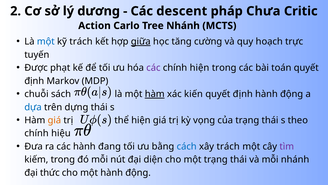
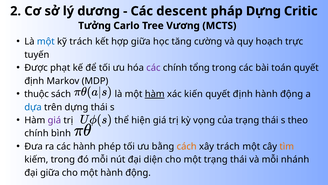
pháp Chưa: Chưa -> Dựng
Action: Action -> Tưởng
Tree Nhánh: Nhánh -> Vương
giữa at (141, 42) underline: present -> none
chính hiện: hiện -> tổng
chuỗi: chuỗi -> thuộc
giá at (54, 120) colour: orange -> purple
hiệu: hiệu -> bình
đang: đang -> phép
cách colour: blue -> orange
tìm colour: purple -> orange
đại thức: thức -> giữa
